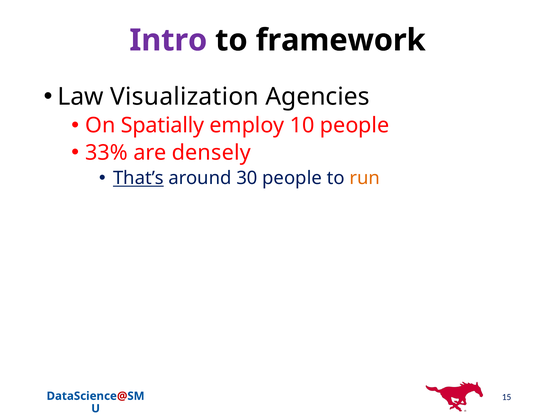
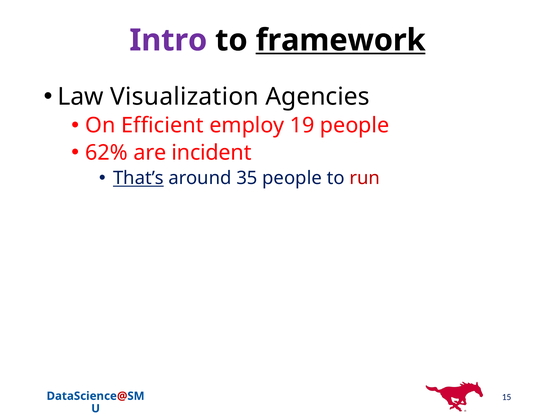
framework underline: none -> present
Spatially: Spatially -> Efficient
10: 10 -> 19
33%: 33% -> 62%
densely: densely -> incident
30: 30 -> 35
run colour: orange -> red
